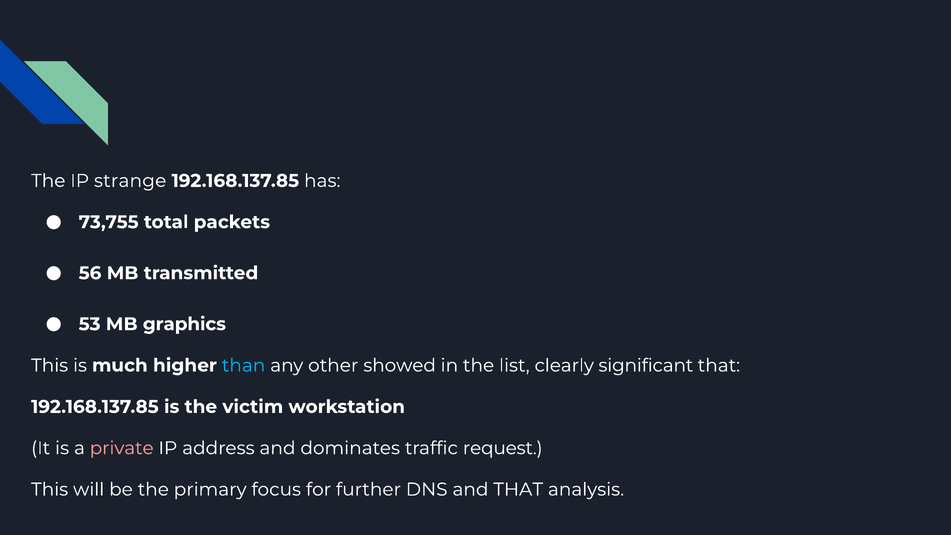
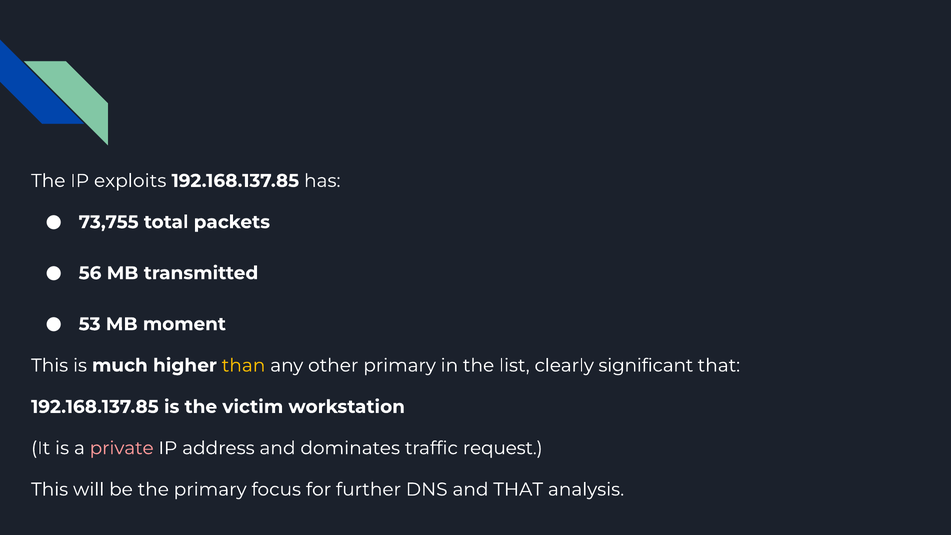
strange: strange -> exploits
graphics: graphics -> moment
than colour: light blue -> yellow
other showed: showed -> primary
